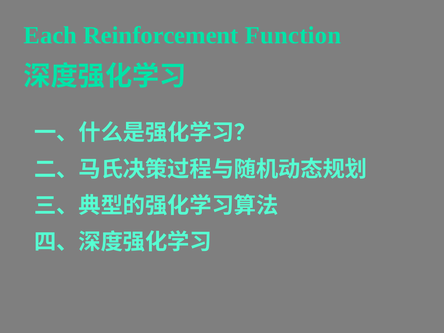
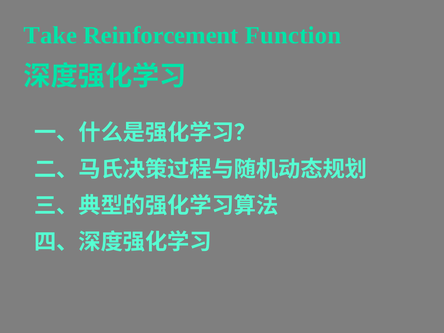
Each: Each -> Take
